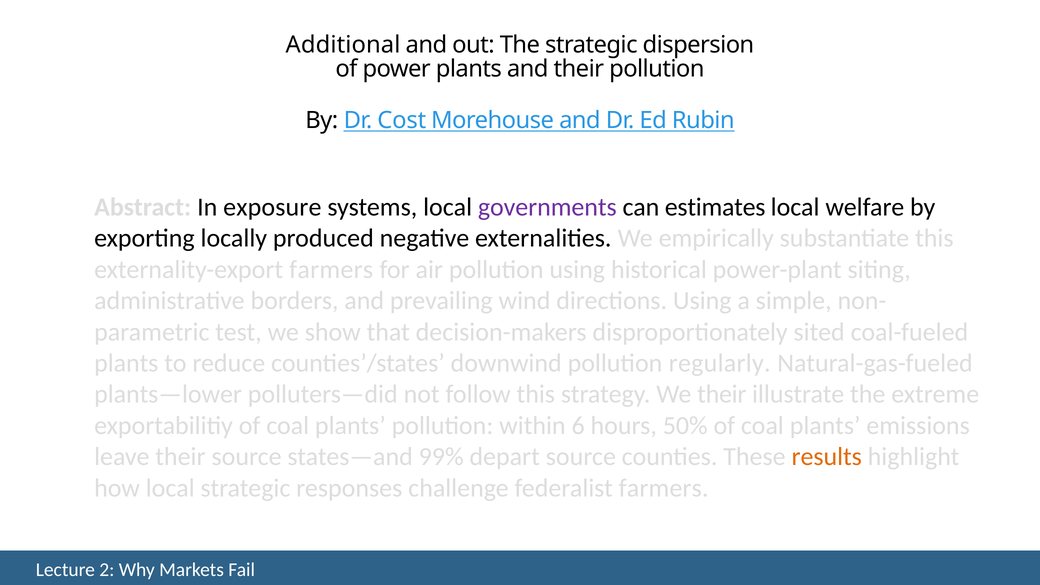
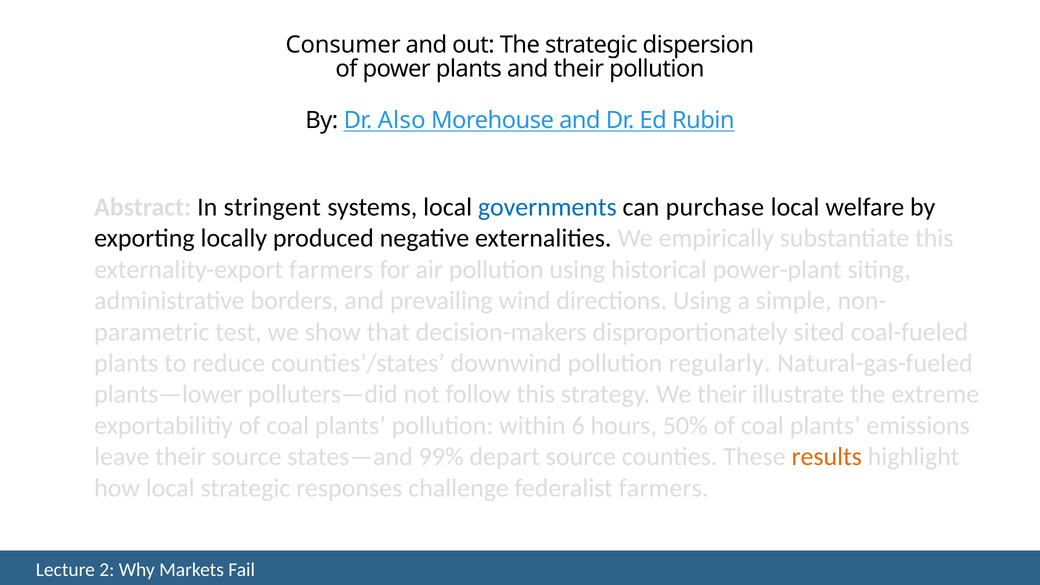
Additional: Additional -> Consumer
Cost: Cost -> Also
exposure: exposure -> stringent
governments colour: purple -> blue
estimates: estimates -> purchase
